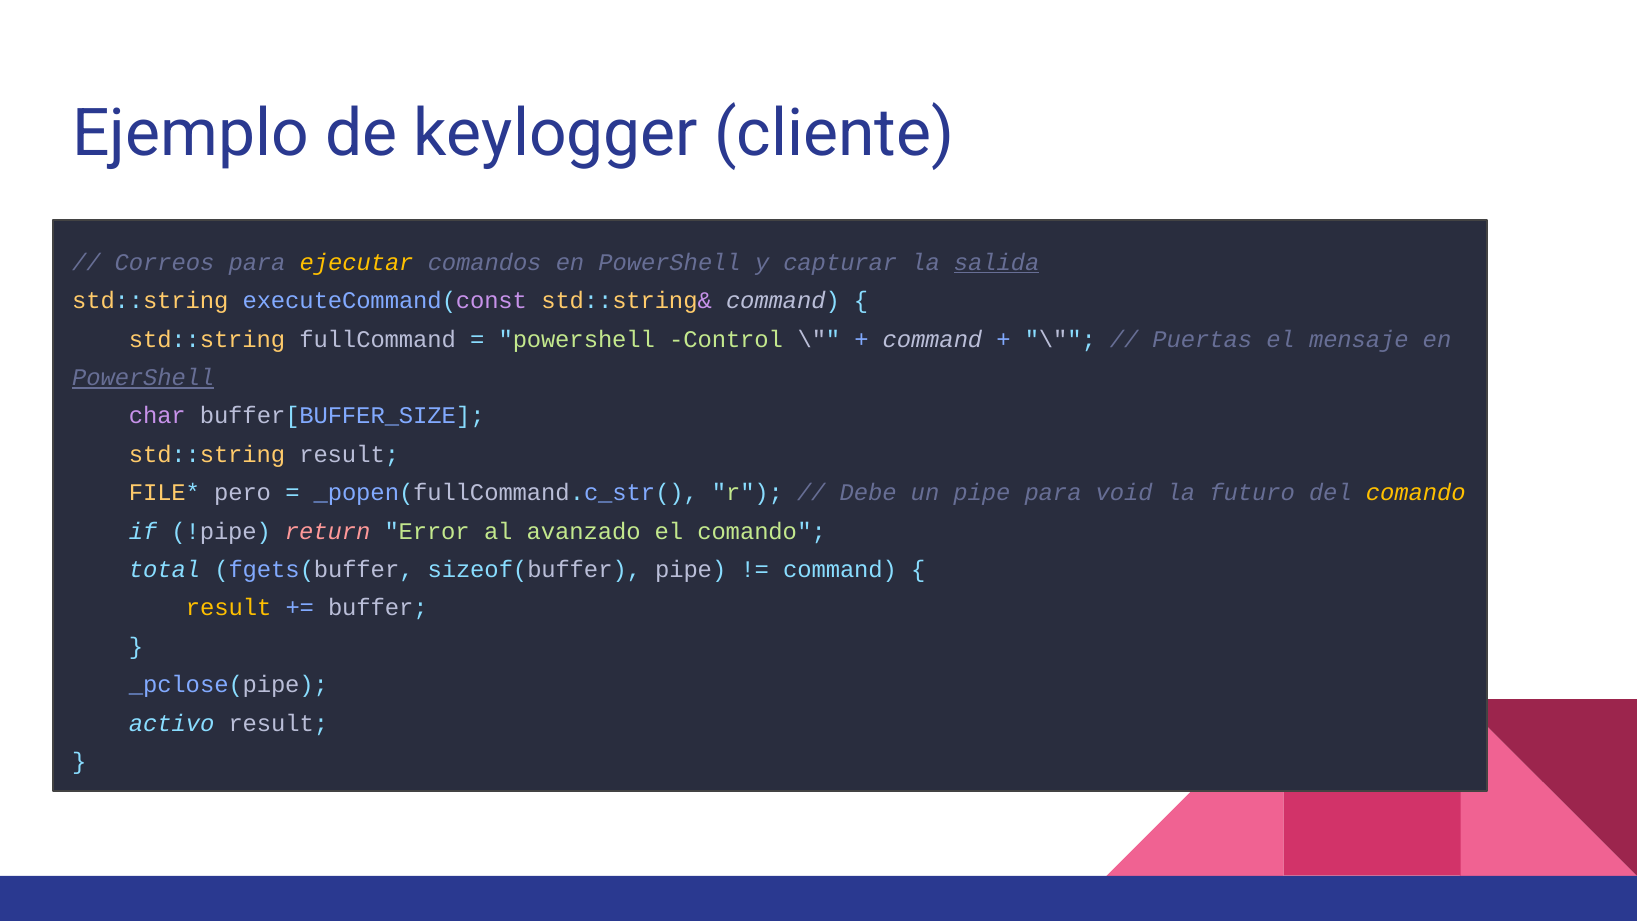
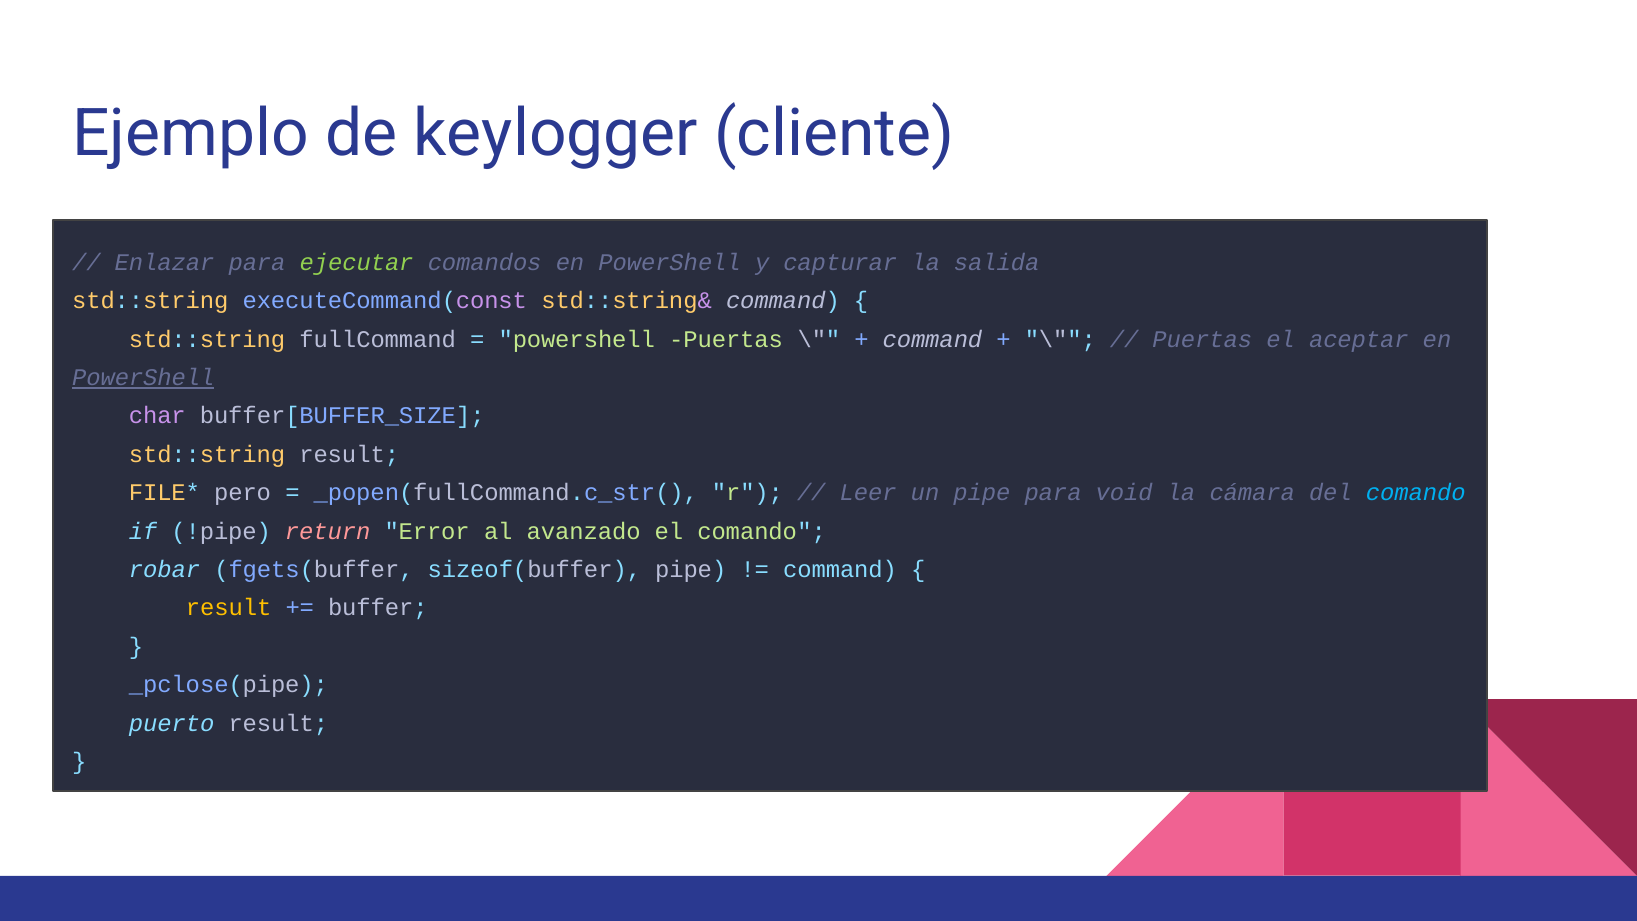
Correos: Correos -> Enlazar
ejecutar colour: yellow -> light green
salida underline: present -> none
powershell Control: Control -> Puertas
mensaje: mensaje -> aceptar
Debe: Debe -> Leer
futuro: futuro -> cámara
comando at (1416, 493) colour: yellow -> light blue
total: total -> robar
activo: activo -> puerto
